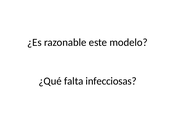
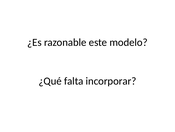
infecciosas: infecciosas -> incorporar
